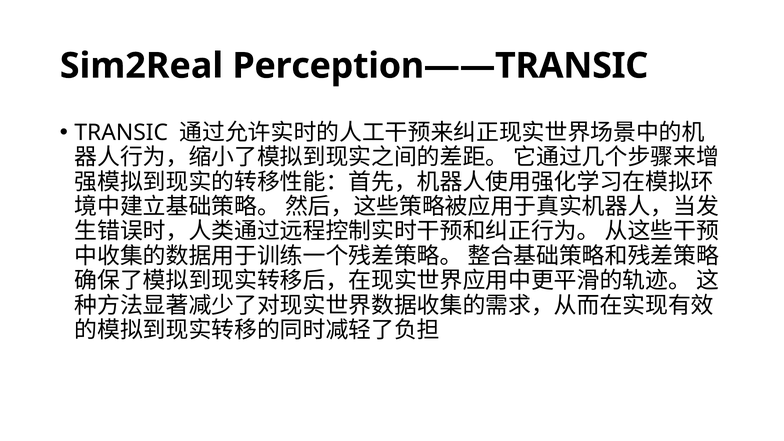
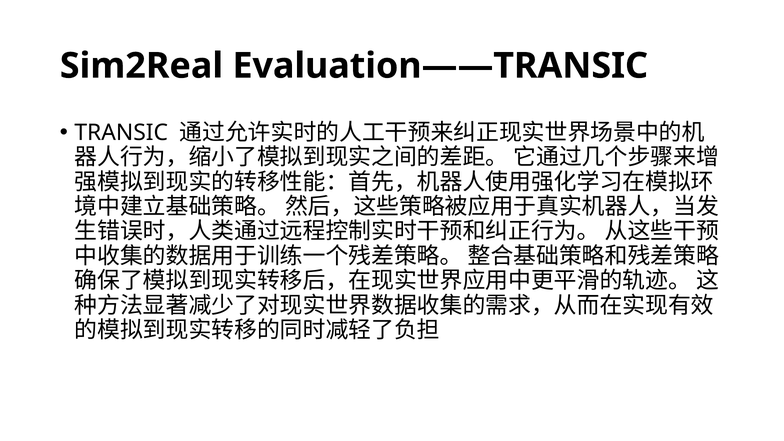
Perception——TRANSIC: Perception——TRANSIC -> Evaluation——TRANSIC
